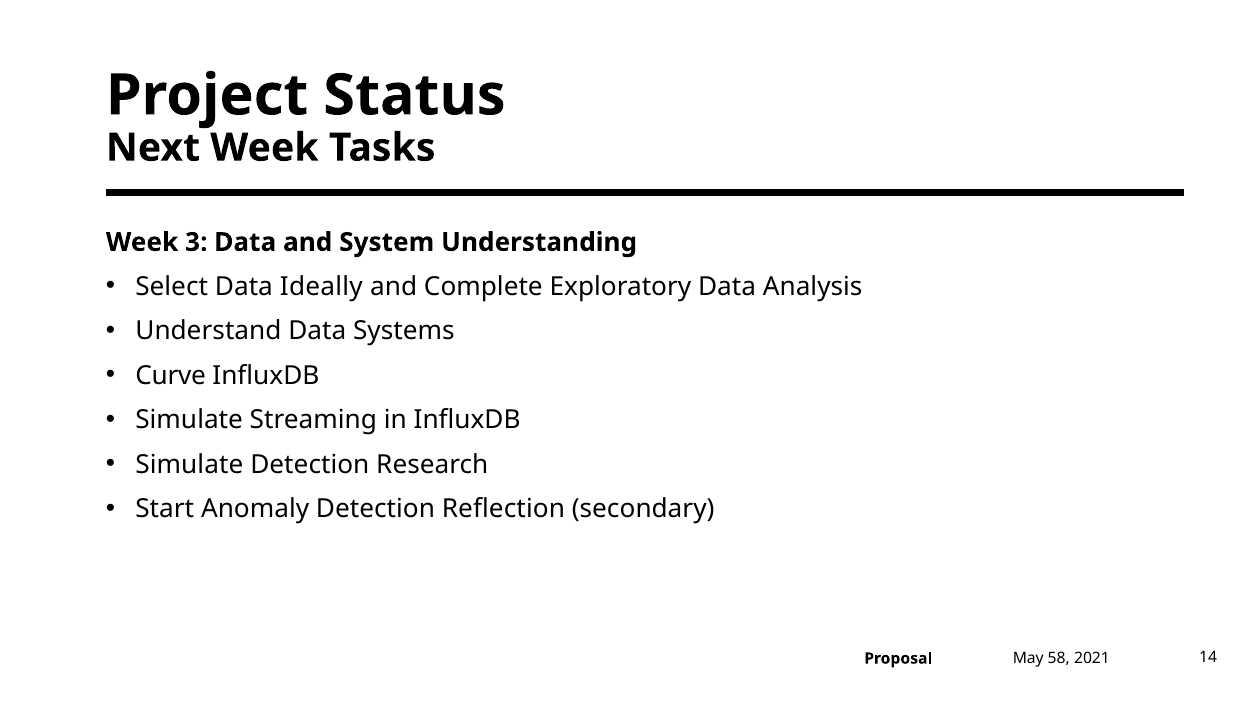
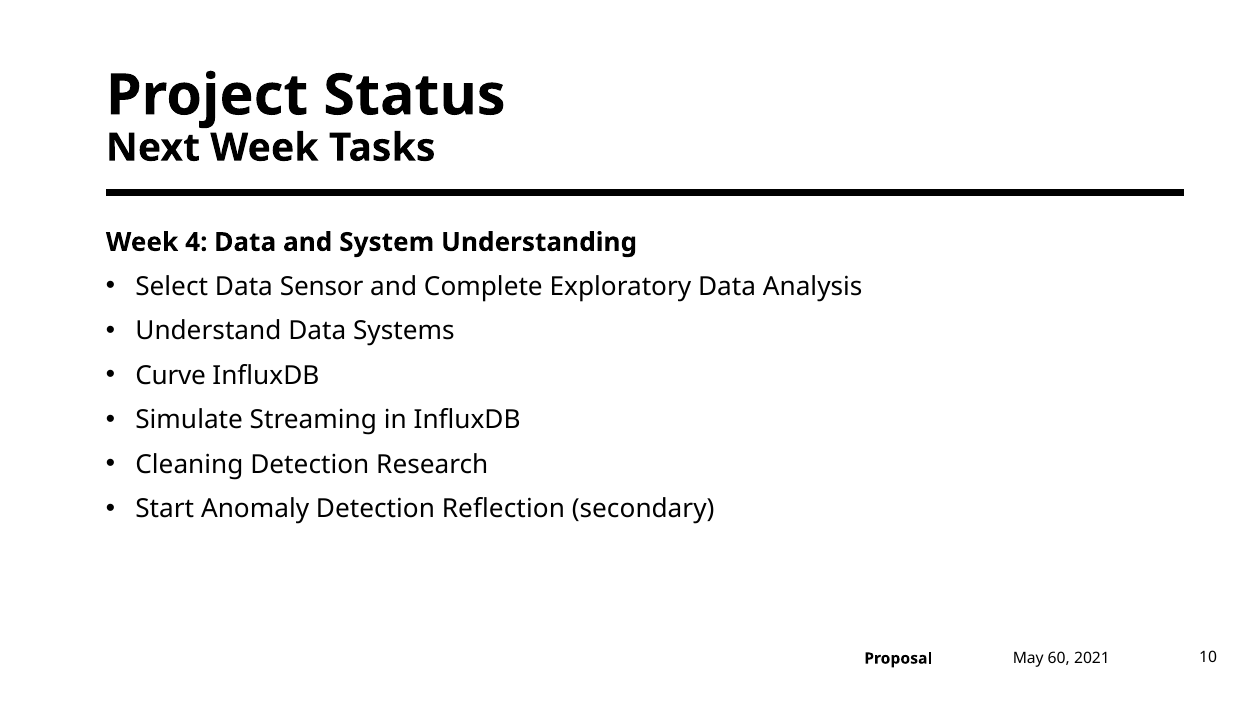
3: 3 -> 4
Ideally: Ideally -> Sensor
Simulate at (189, 465): Simulate -> Cleaning
58: 58 -> 60
14: 14 -> 10
